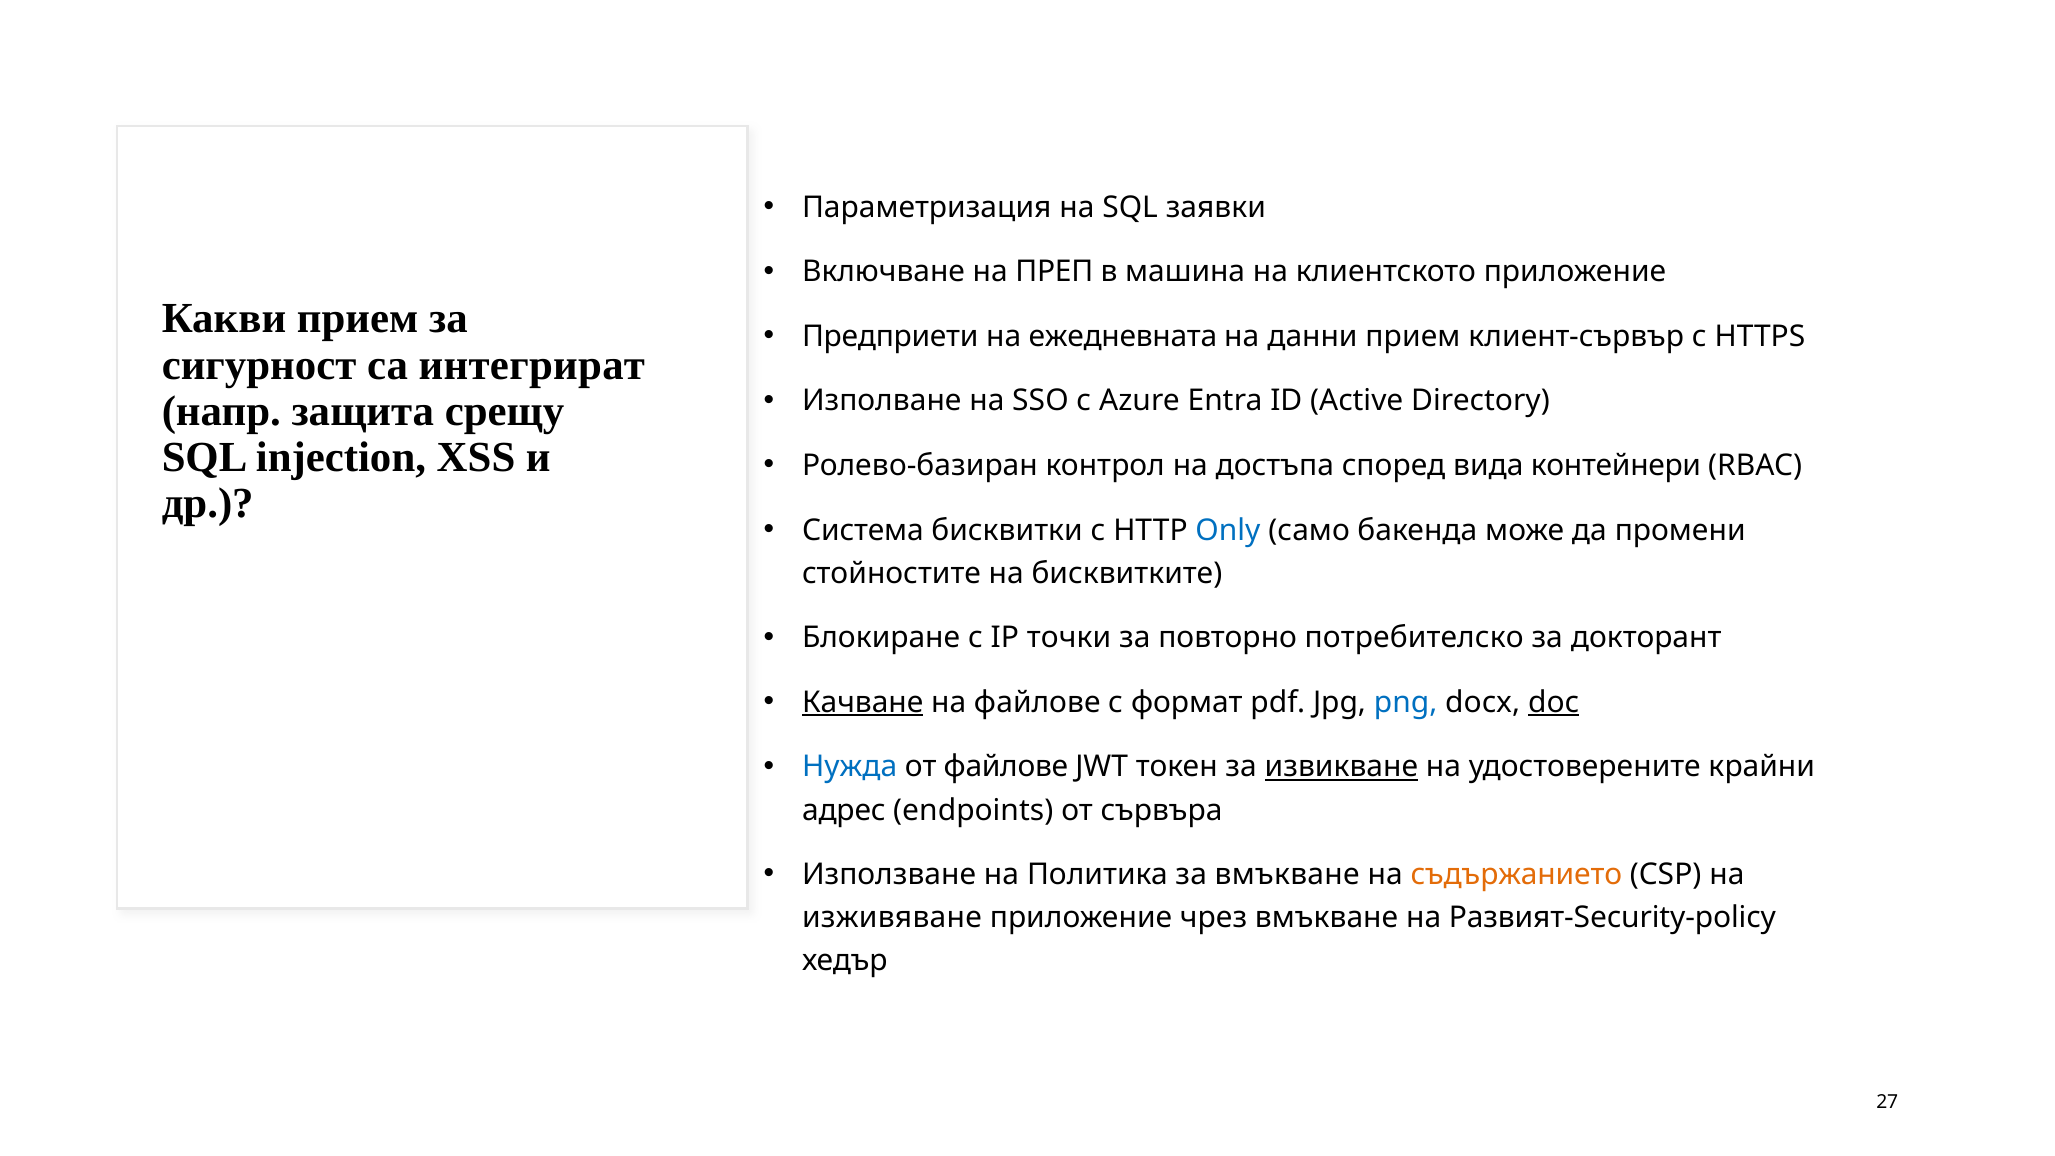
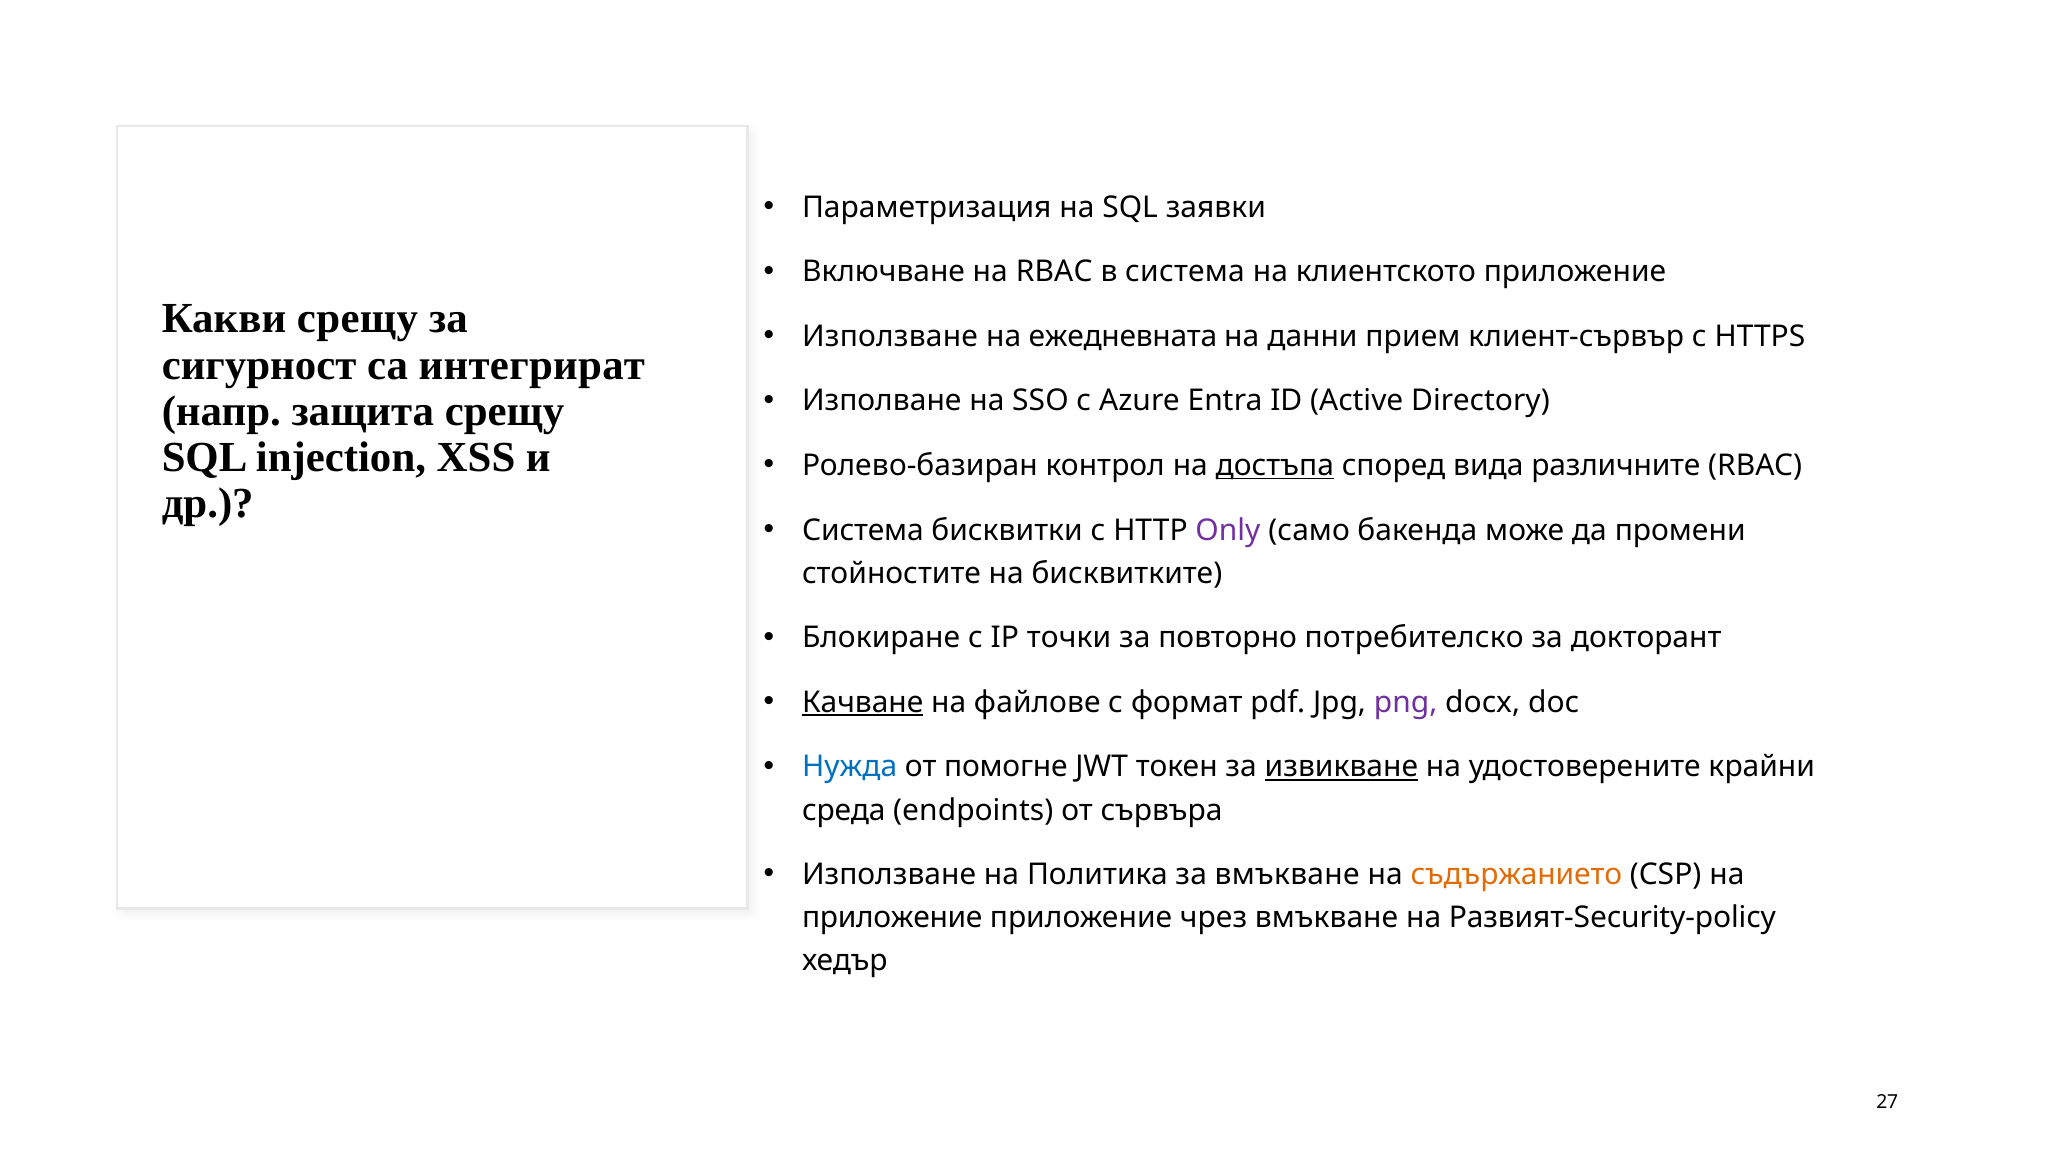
на ПРЕП: ПРЕП -> RBAC
в машина: машина -> система
Какви прием: прием -> срещу
Предприети at (890, 336): Предприети -> Използване
достъпа underline: none -> present
контейнери: контейнери -> различните
Only colour: blue -> purple
png colour: blue -> purple
doc underline: present -> none
от файлове: файлове -> помогне
адрес: адрес -> среда
изживяване at (892, 918): изживяване -> приложение
